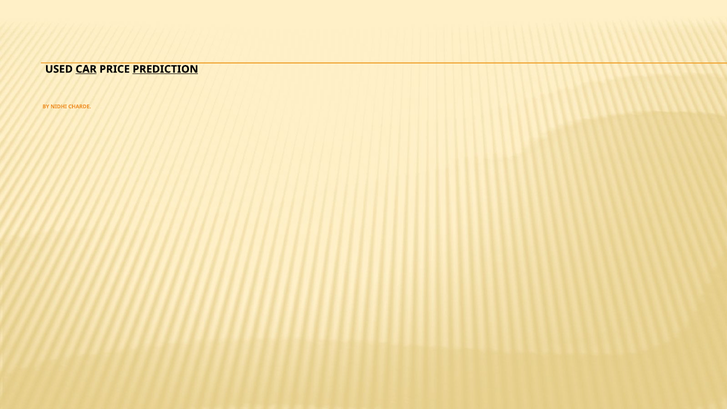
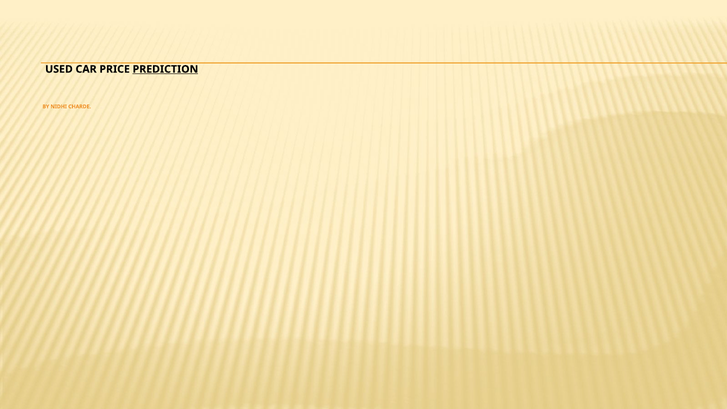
CAR underline: present -> none
